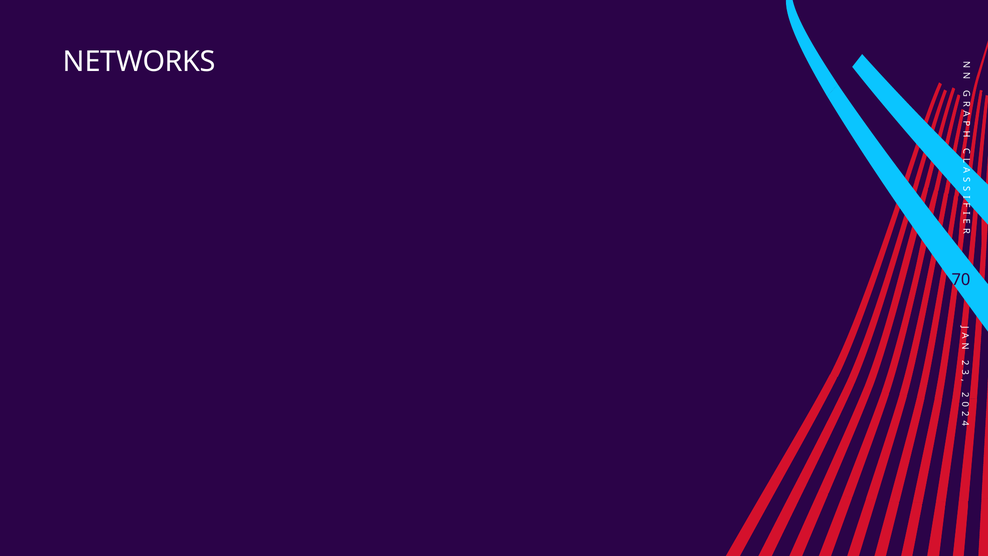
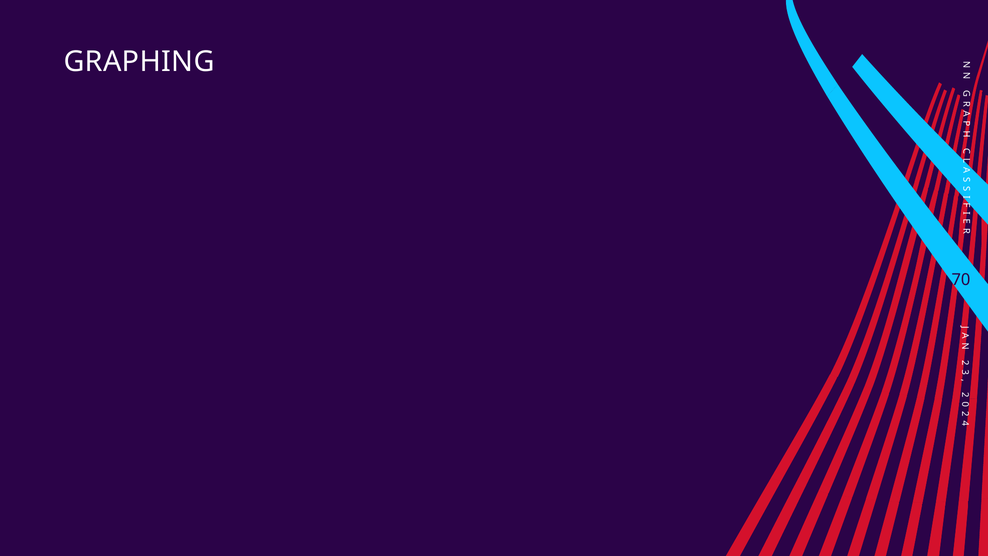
NETWORKS: NETWORKS -> GRAPHING
